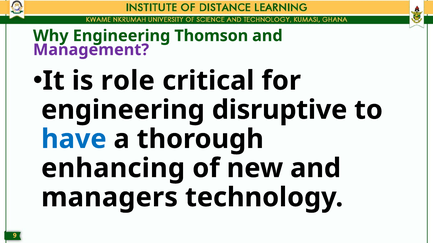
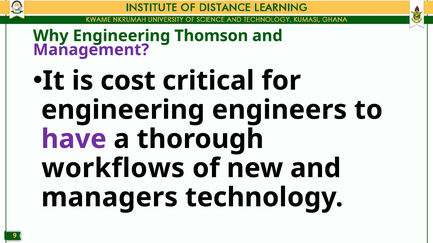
role: role -> cost
disruptive: disruptive -> engineers
have colour: blue -> purple
enhancing: enhancing -> workflows
